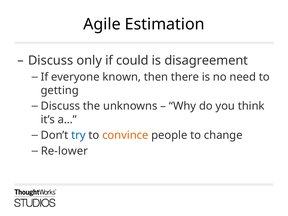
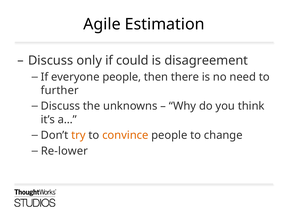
everyone known: known -> people
getting: getting -> further
try colour: blue -> orange
